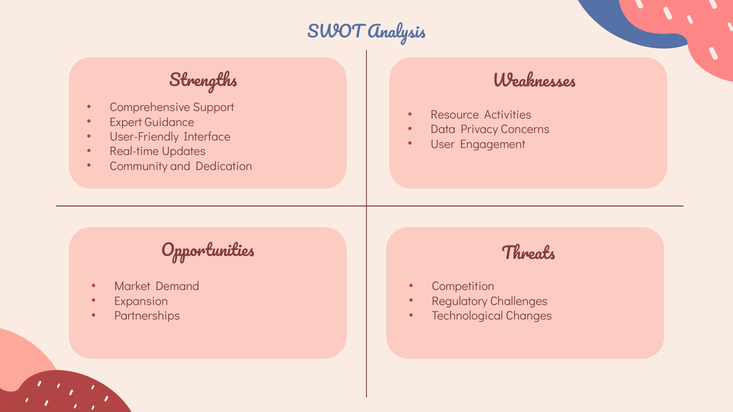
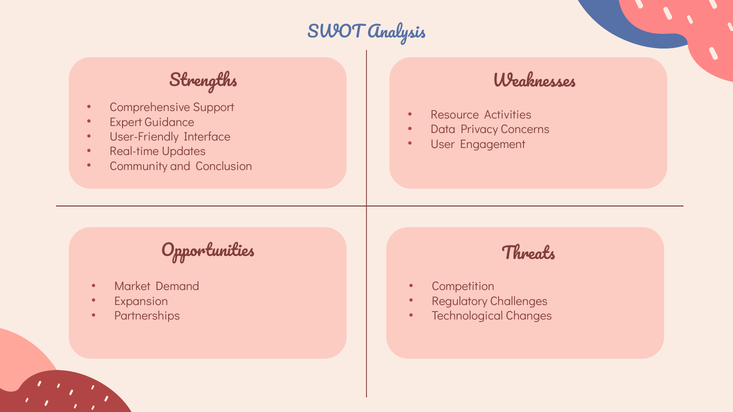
Dedication: Dedication -> Conclusion
